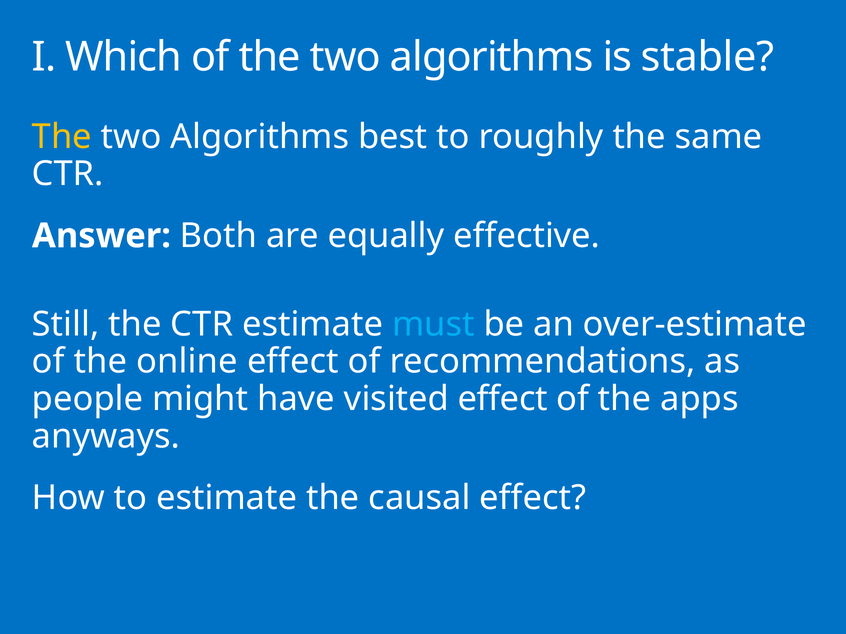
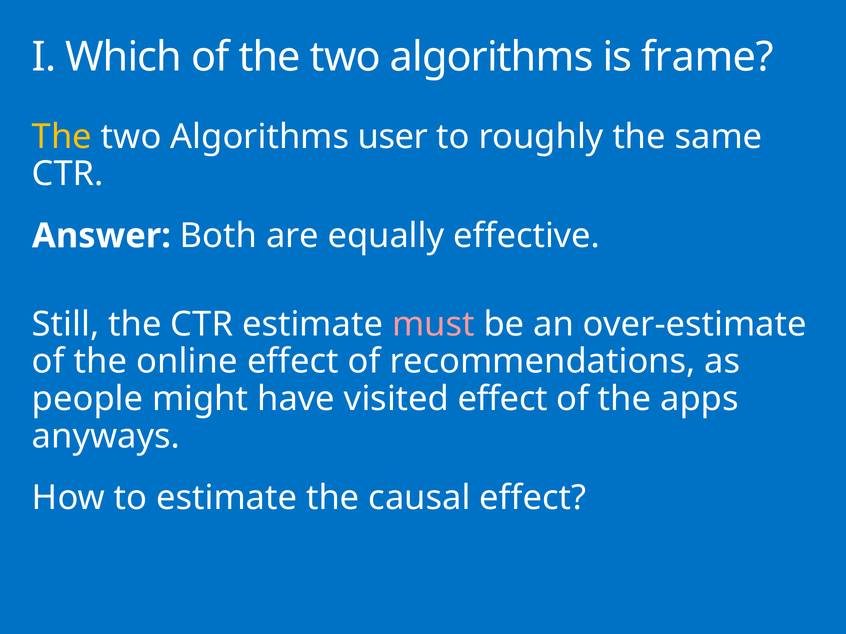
stable: stable -> frame
best: best -> user
must colour: light blue -> pink
